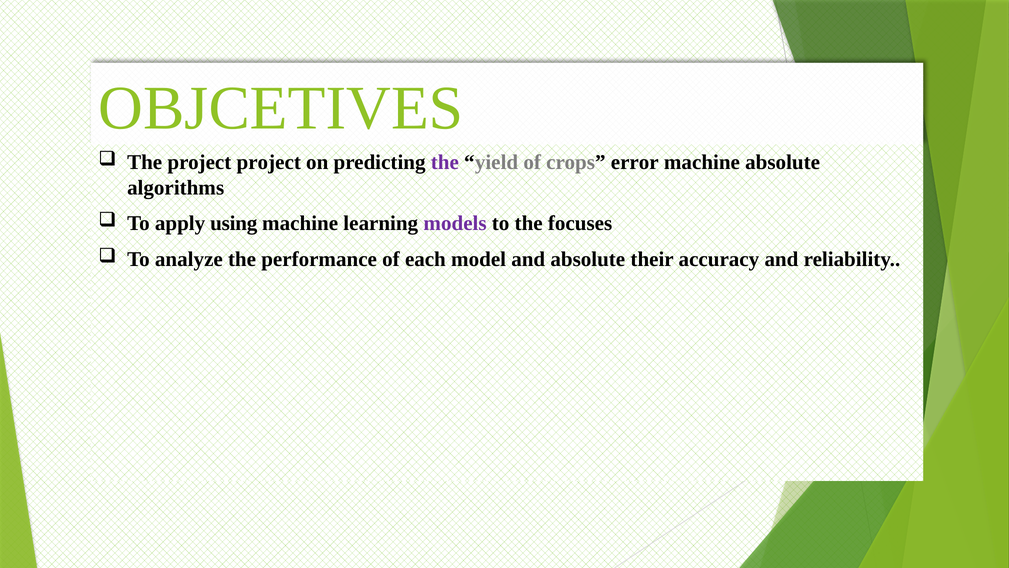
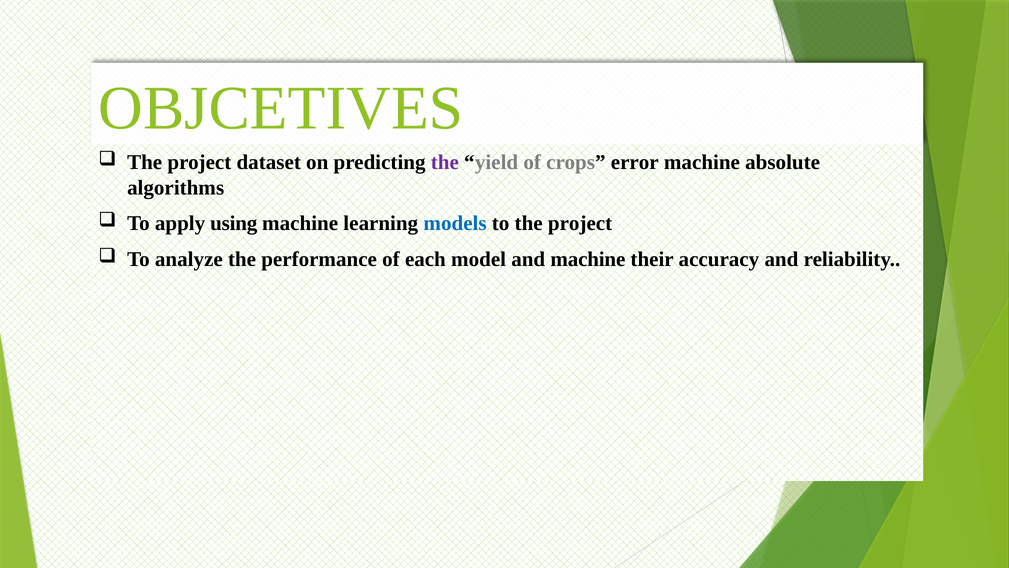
project project: project -> dataset
models colour: purple -> blue
to the focuses: focuses -> project
and absolute: absolute -> machine
